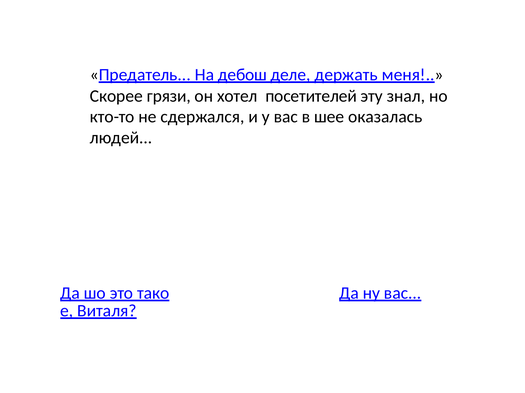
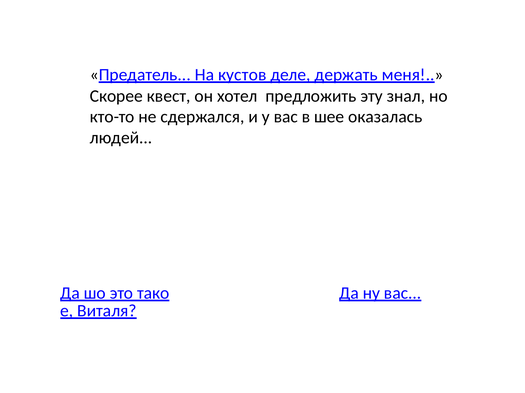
дебош: дебош -> кустов
грязи: грязи -> квест
посетителей: посетителей -> предложить
